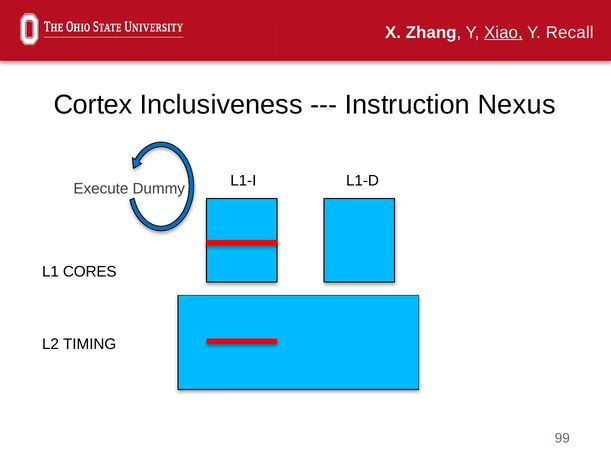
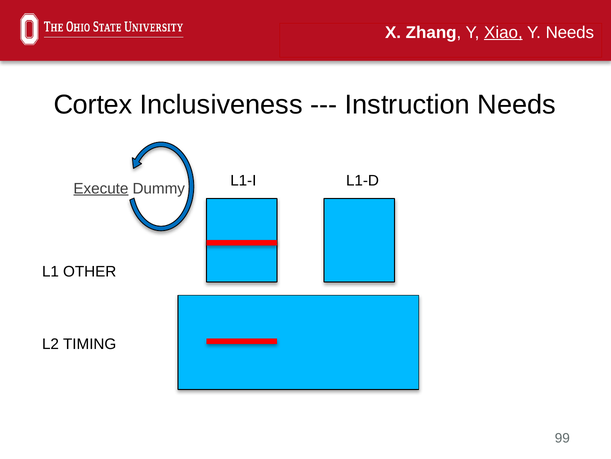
Y Recall: Recall -> Needs
Instruction Nexus: Nexus -> Needs
Execute underline: none -> present
CORES: CORES -> OTHER
